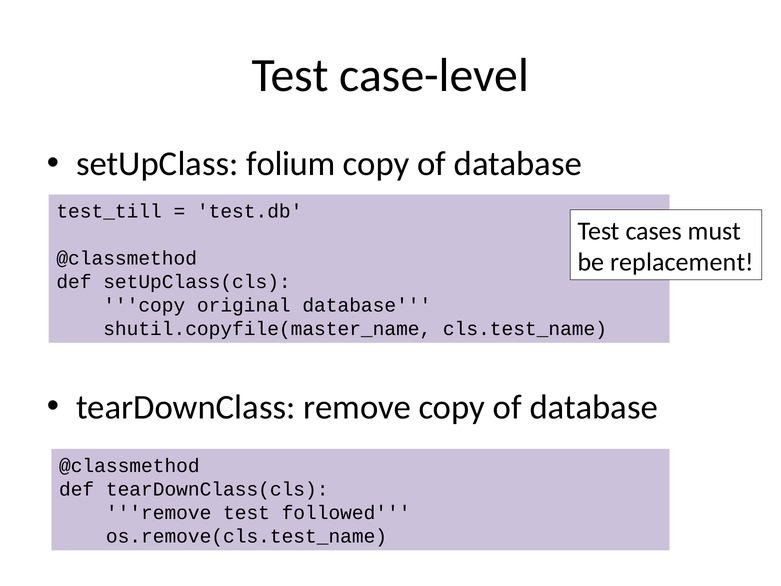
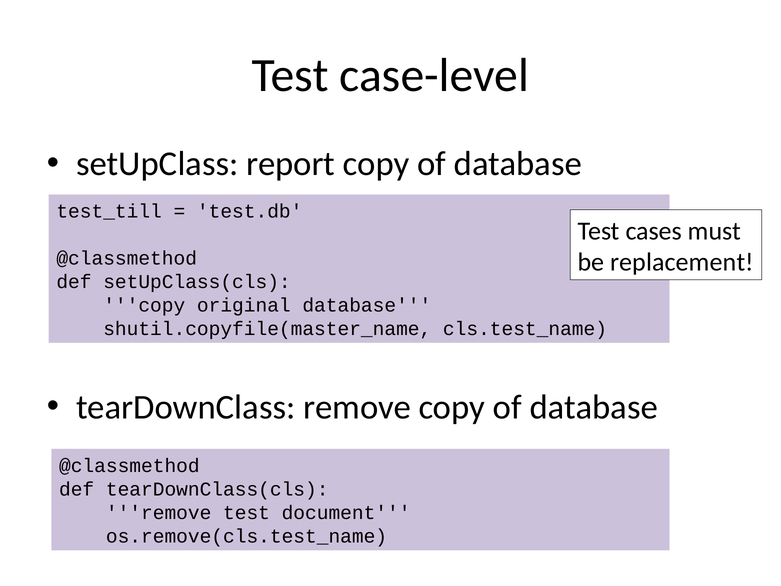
folium: folium -> report
followed: followed -> document
